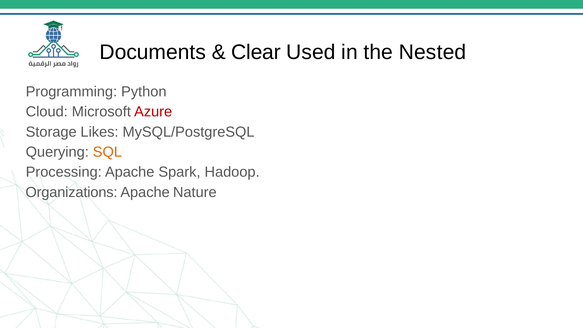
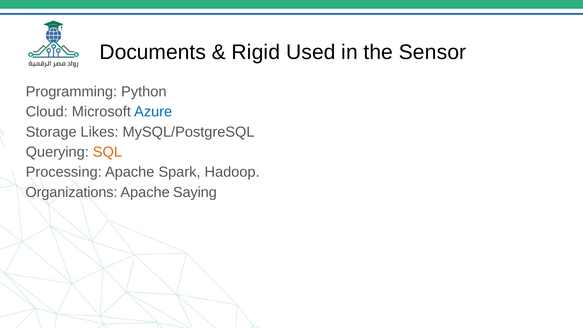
Clear: Clear -> Rigid
Nested: Nested -> Sensor
Azure colour: red -> blue
Nature: Nature -> Saying
